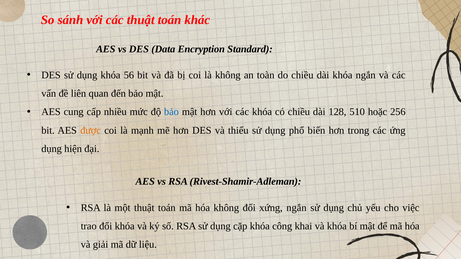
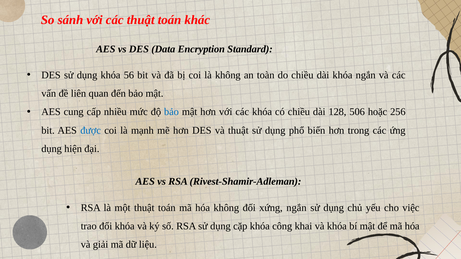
510: 510 -> 506
được colour: orange -> blue
và thiểu: thiểu -> thuật
